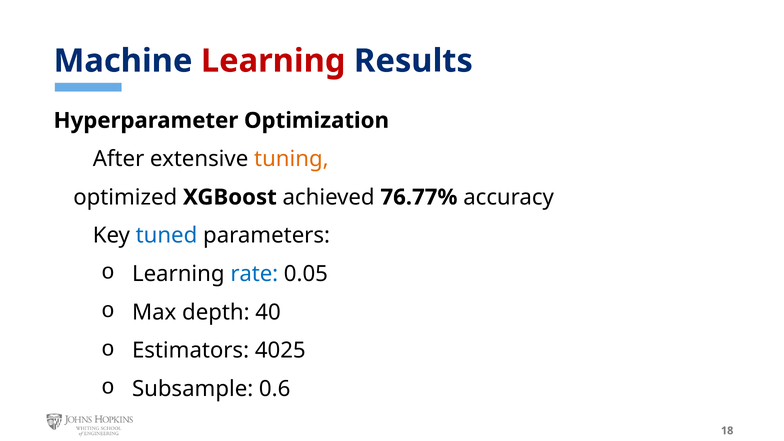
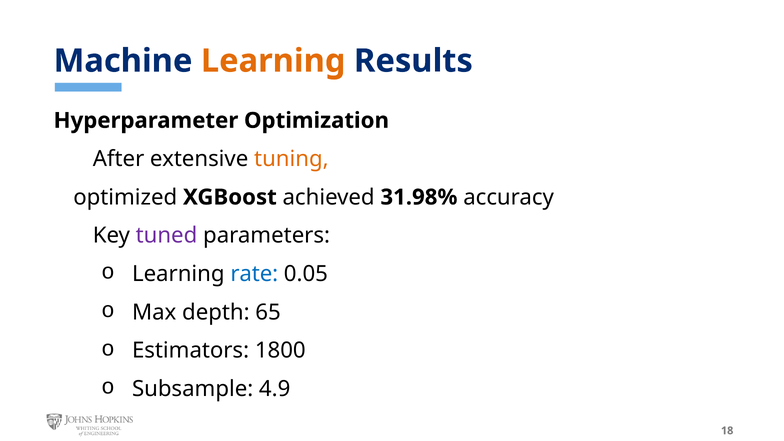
Learning at (273, 61) colour: red -> orange
76.77%: 76.77% -> 31.98%
tuned colour: blue -> purple
40: 40 -> 65
4025: 4025 -> 1800
0.6: 0.6 -> 4.9
